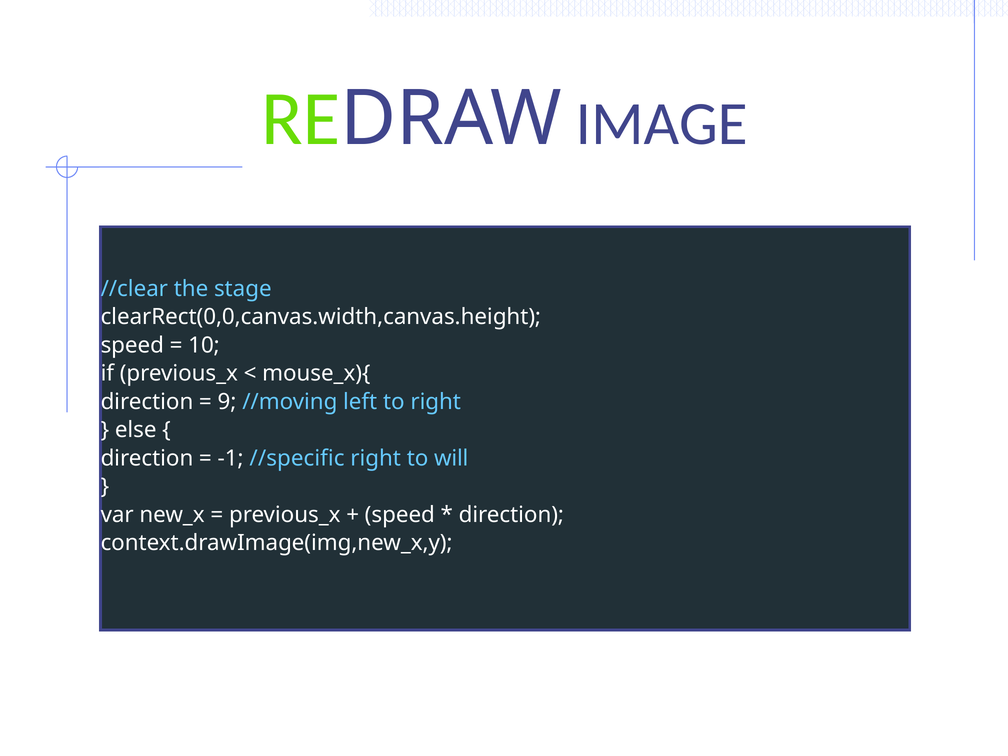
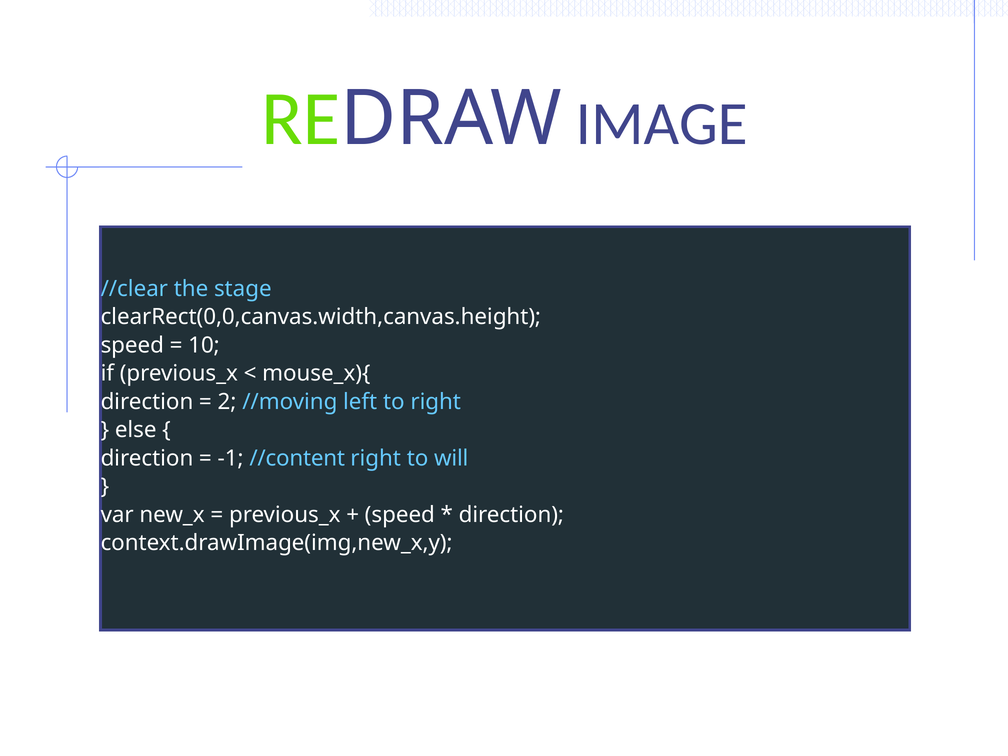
9: 9 -> 2
//specific: //specific -> //content
